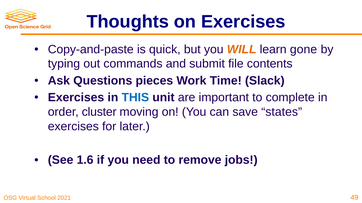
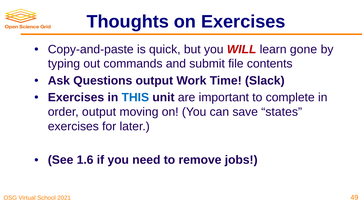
WILL colour: orange -> red
Questions pieces: pieces -> output
order cluster: cluster -> output
